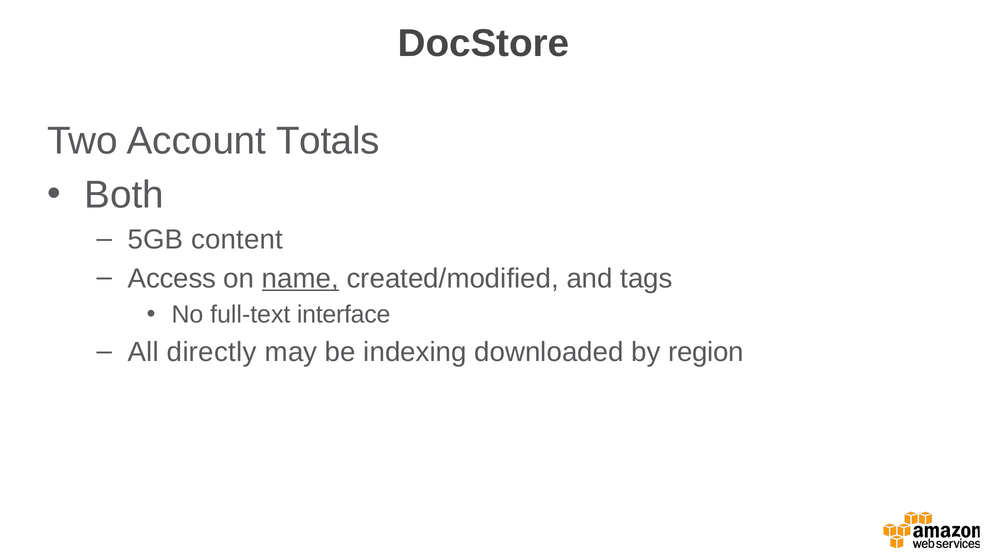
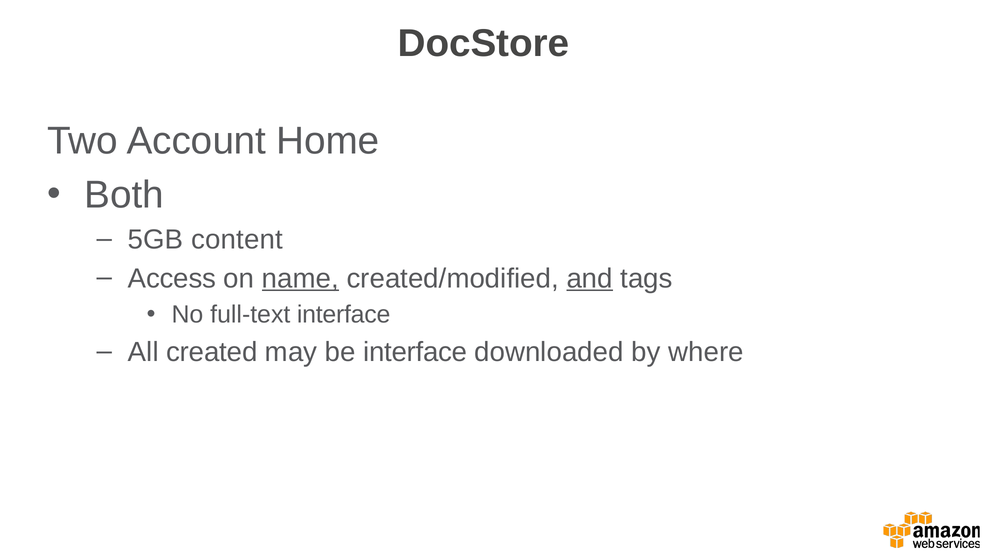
Totals: Totals -> Home
and underline: none -> present
directly: directly -> created
be indexing: indexing -> interface
region: region -> where
